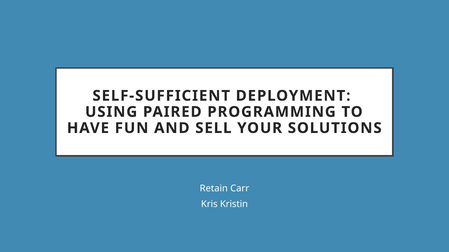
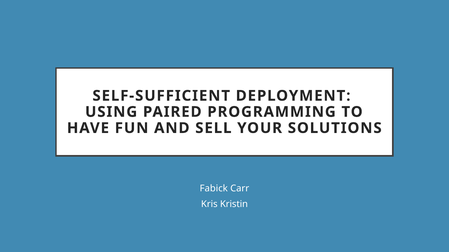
Retain: Retain -> Fabick
